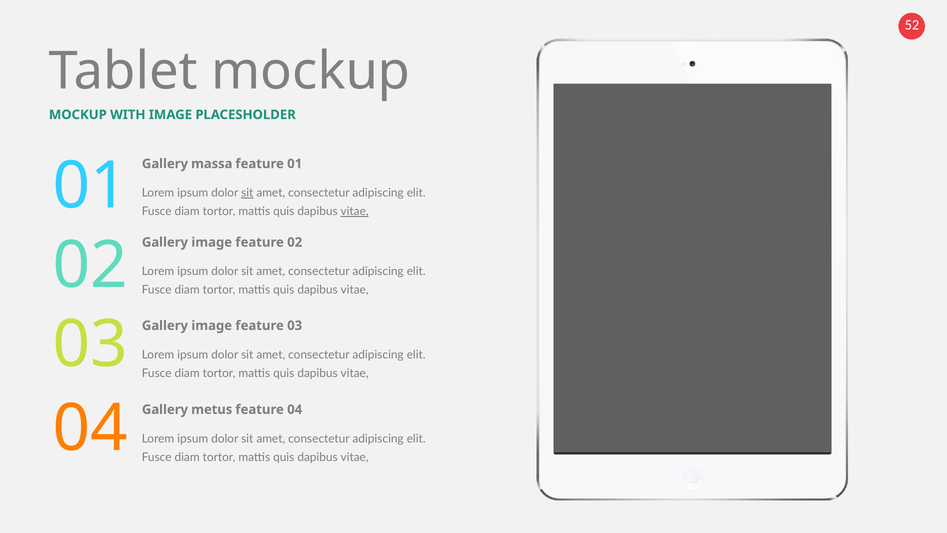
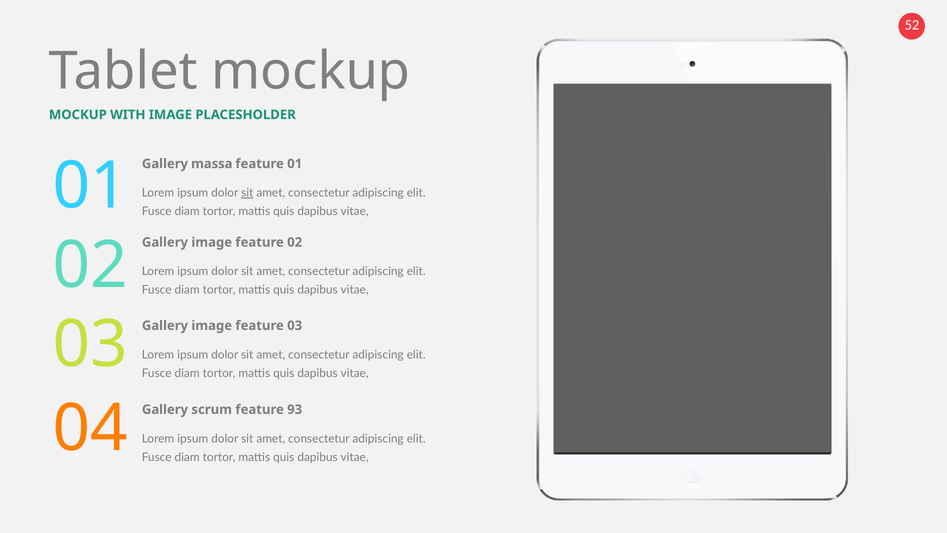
vitae at (355, 211) underline: present -> none
metus: metus -> scrum
feature 04: 04 -> 93
